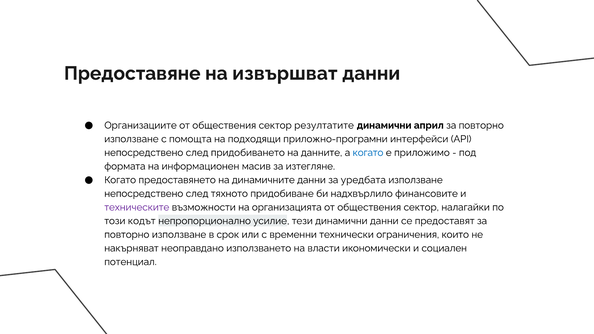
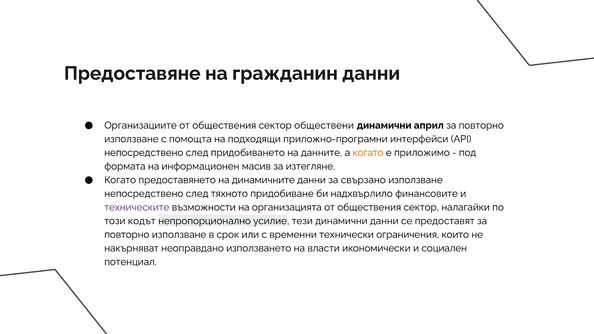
извършват: извършват -> гражданин
резултатите: резултатите -> обществени
когато at (368, 153) colour: blue -> orange
уредбата: уредбата -> свързано
